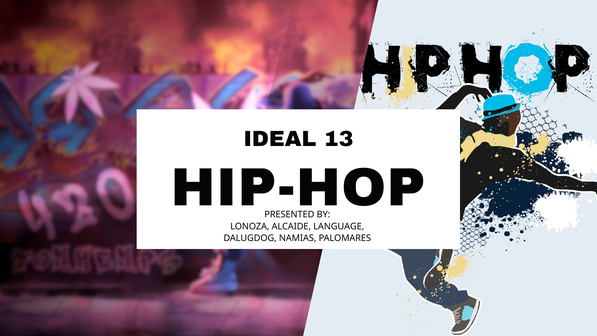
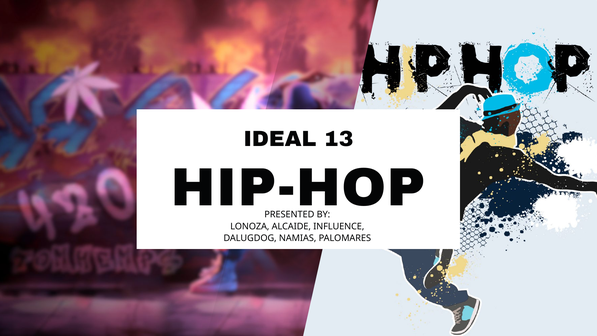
LANGUAGE: LANGUAGE -> INFLUENCE
